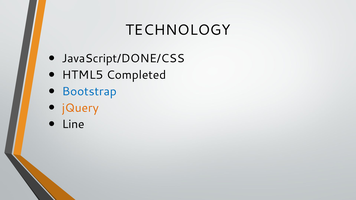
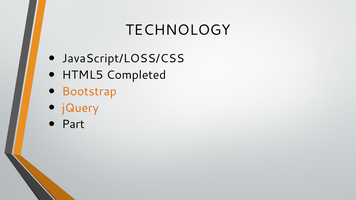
JavaScript/DONE/CSS: JavaScript/DONE/CSS -> JavaScript/LOSS/CSS
Bootstrap colour: blue -> orange
Line: Line -> Part
